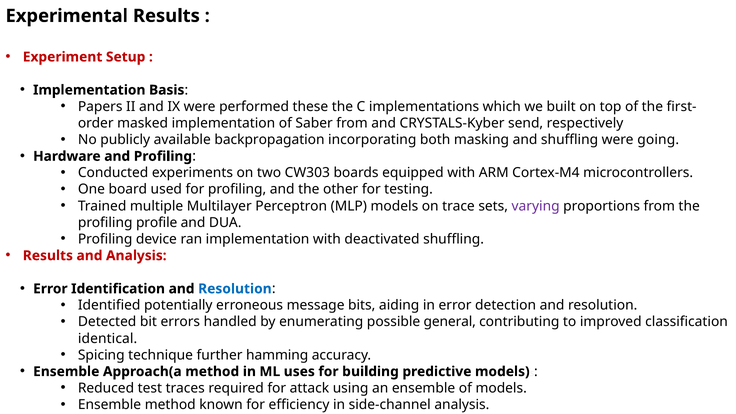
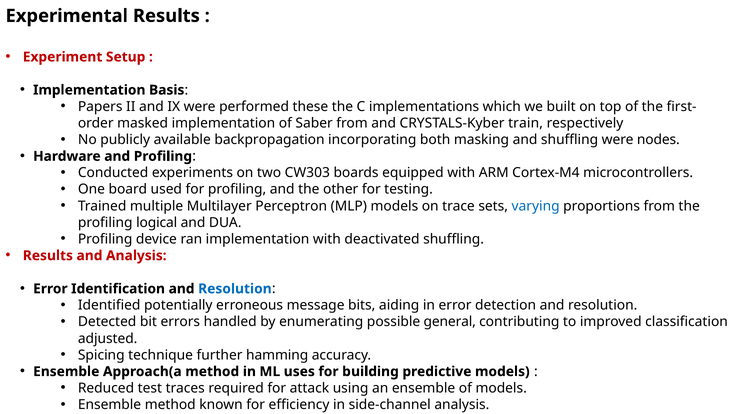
send: send -> train
going: going -> nodes
varying colour: purple -> blue
profile: profile -> logical
identical: identical -> adjusted
